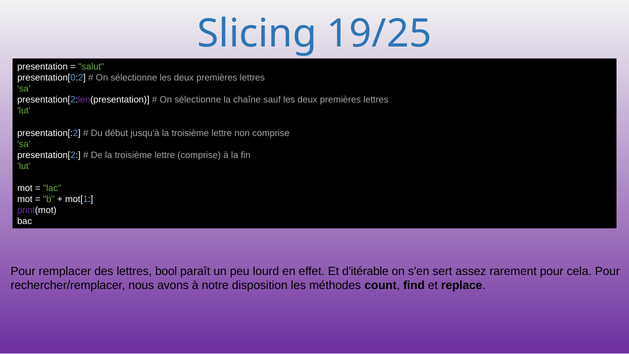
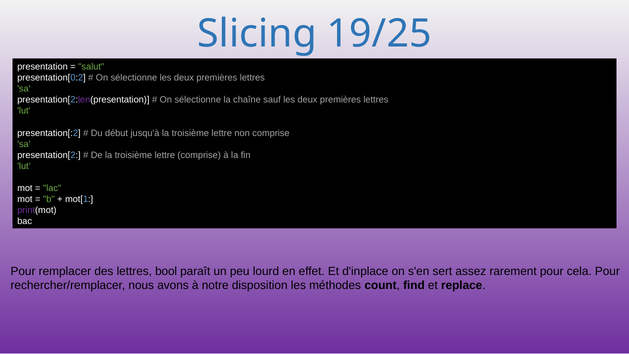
d'itérable: d'itérable -> d'inplace
